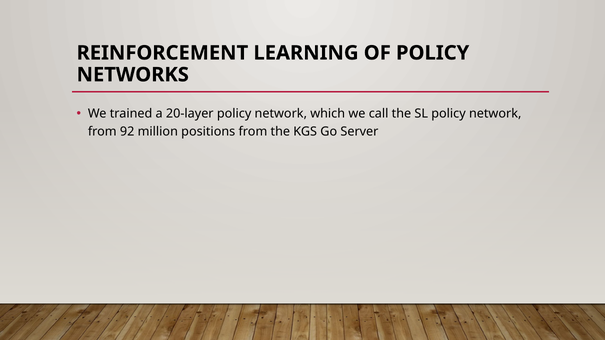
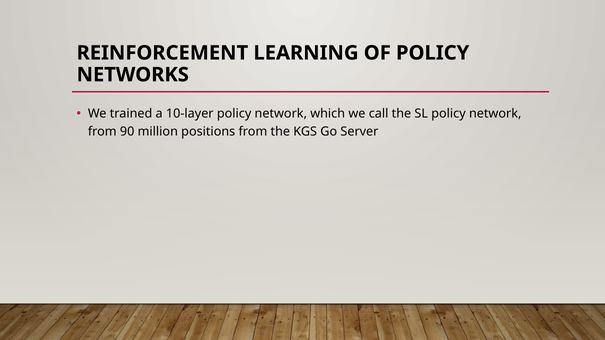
20-layer: 20-layer -> 10-layer
92: 92 -> 90
